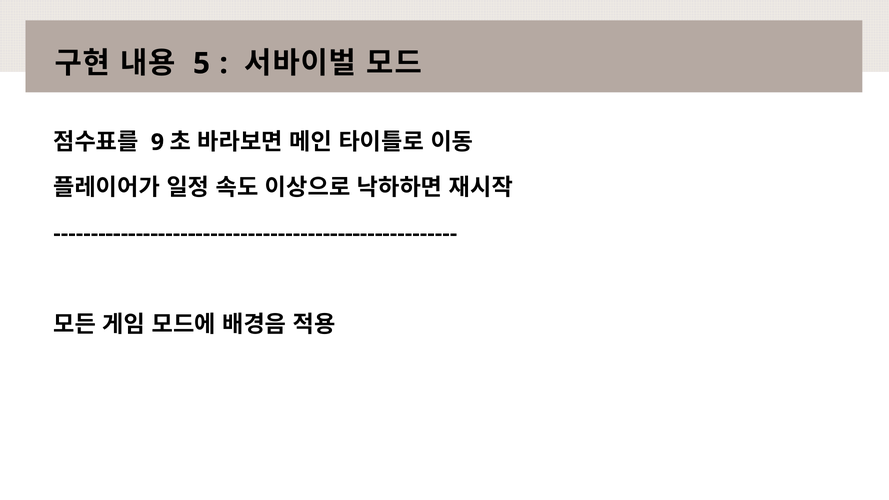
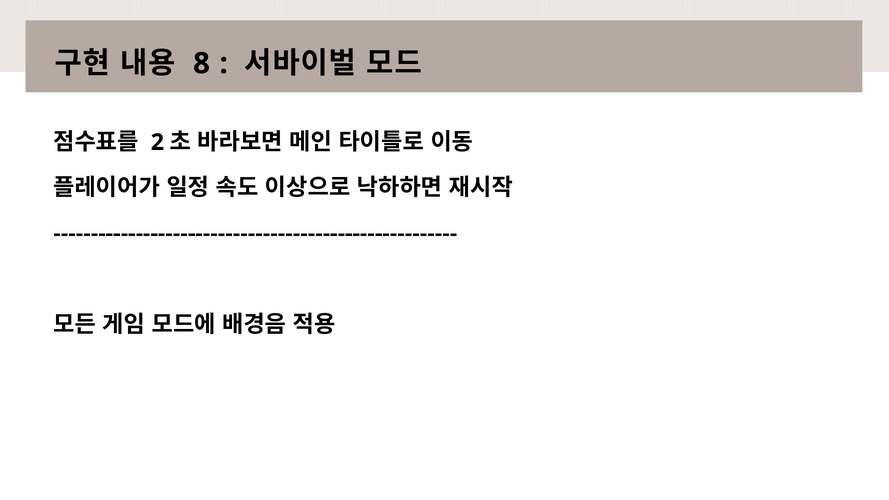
5: 5 -> 8
9: 9 -> 2
